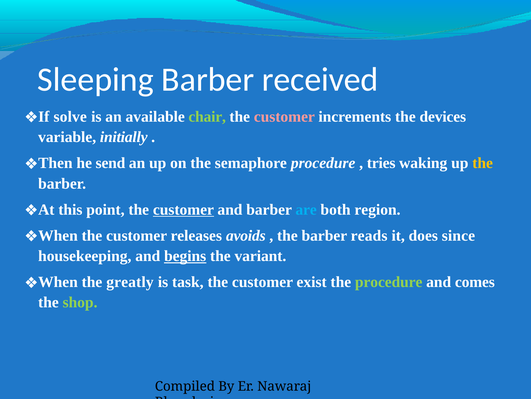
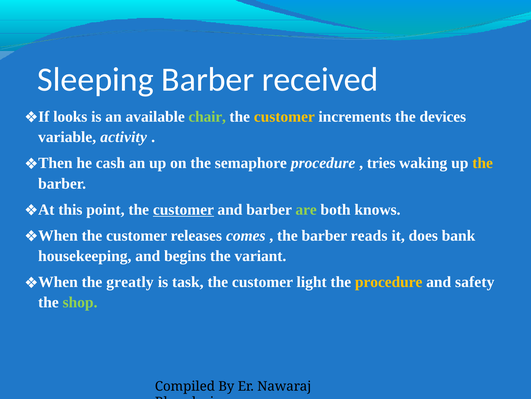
solve: solve -> looks
customer at (284, 116) colour: pink -> yellow
initially: initially -> activity
send: send -> cash
are colour: light blue -> light green
region: region -> knows
avoids: avoids -> comes
since: since -> bank
begins underline: present -> none
exist: exist -> light
procedure at (389, 282) colour: light green -> yellow
comes: comes -> safety
